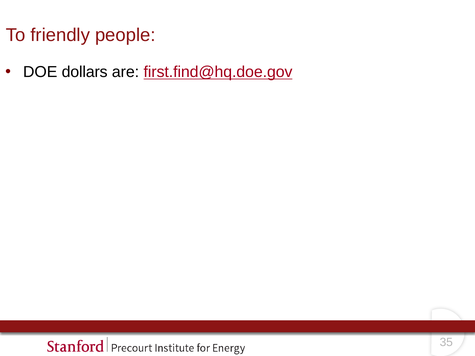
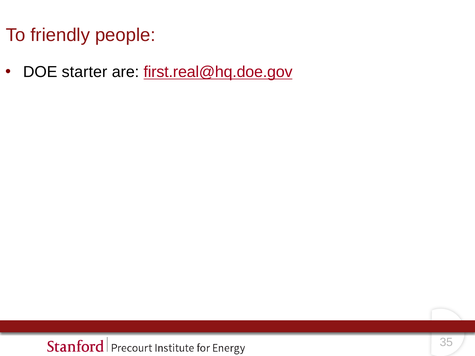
dollars: dollars -> starter
first.find@hq.doe.gov: first.find@hq.doe.gov -> first.real@hq.doe.gov
